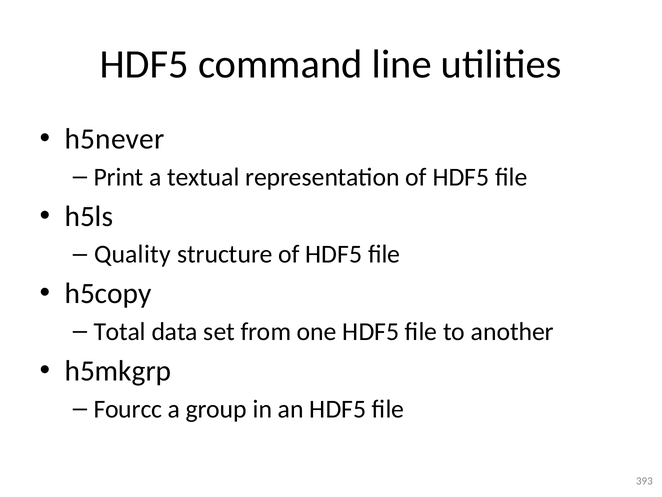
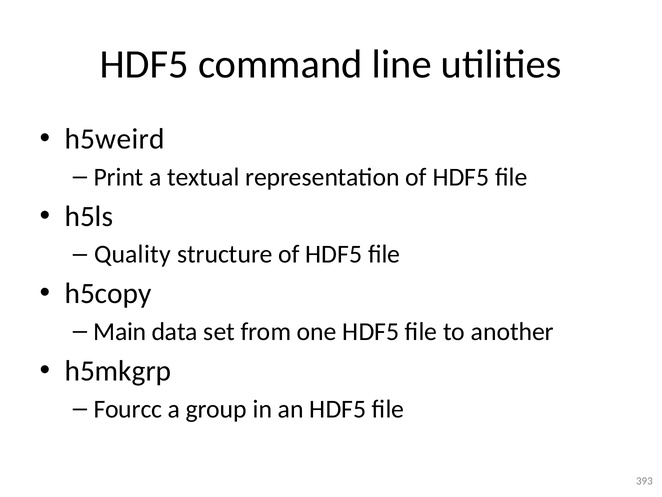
h5never: h5never -> h5weird
Total: Total -> Main
